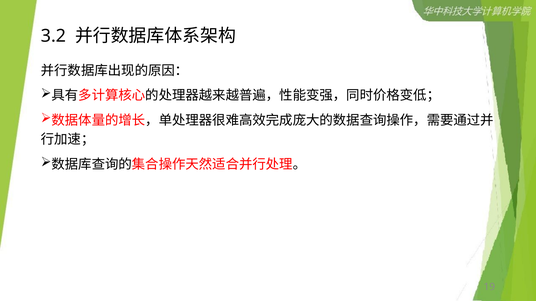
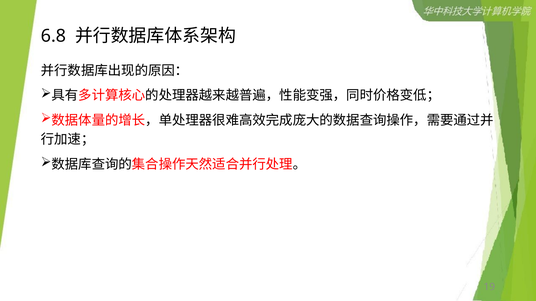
3.2: 3.2 -> 6.8
